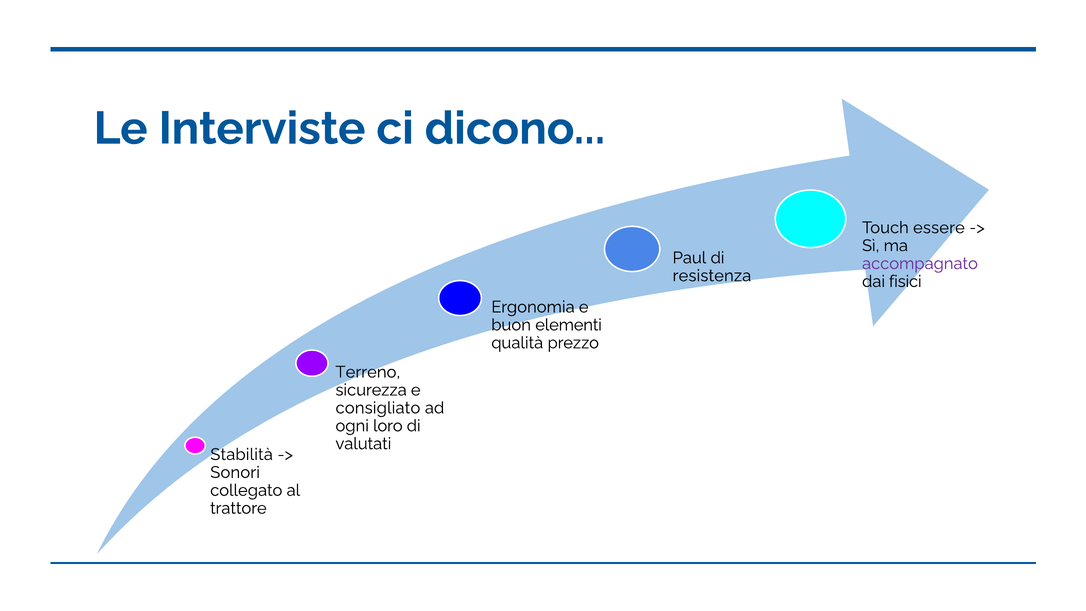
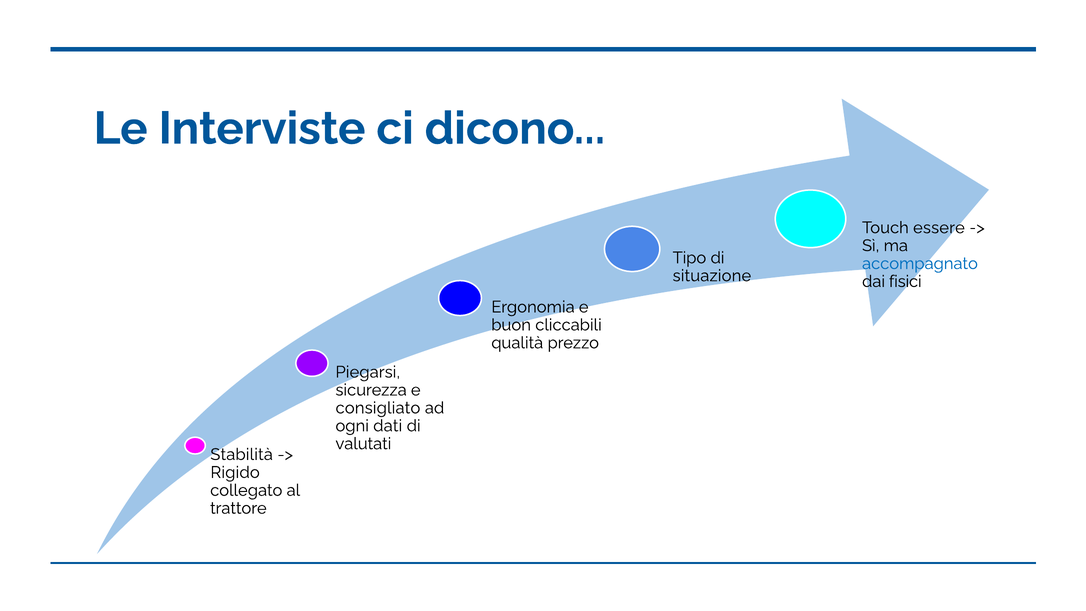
Paul: Paul -> Tipo
accompagnato colour: purple -> blue
resistenza: resistenza -> situazione
elementi: elementi -> cliccabili
Terreno: Terreno -> Piegarsi
loro: loro -> dati
Sonori: Sonori -> Rigido
